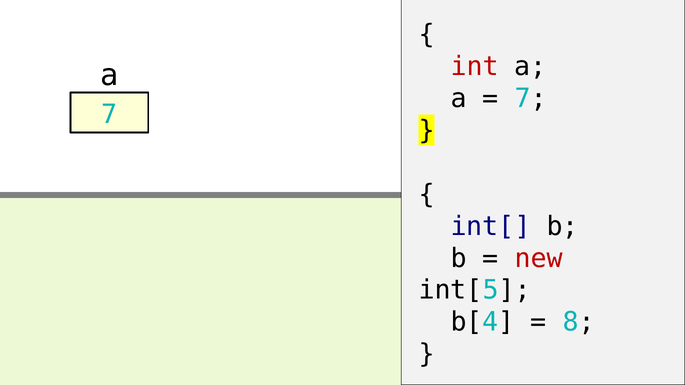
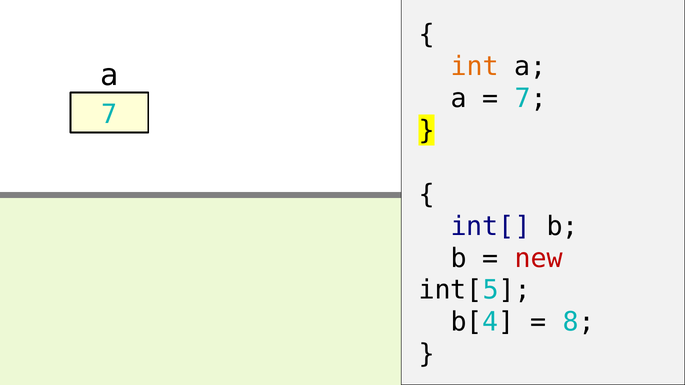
int colour: red -> orange
